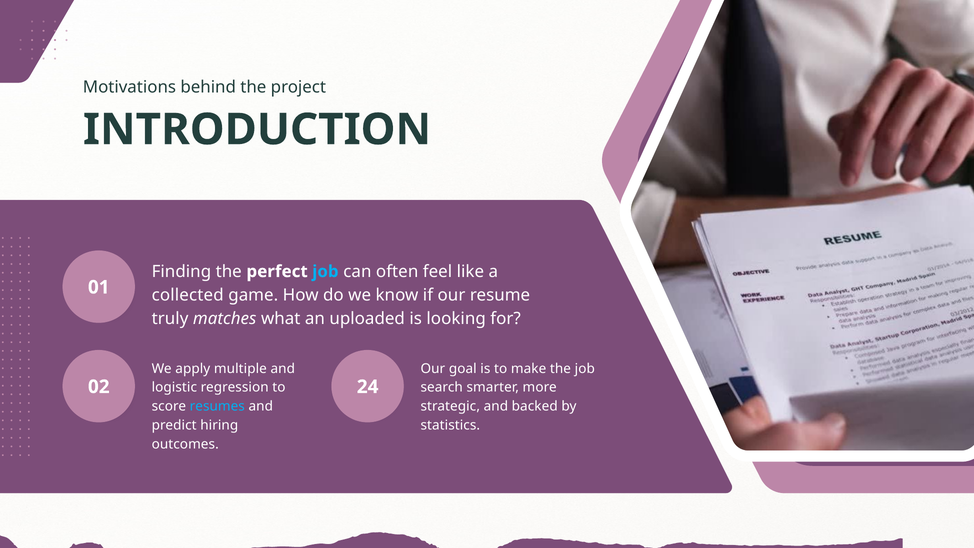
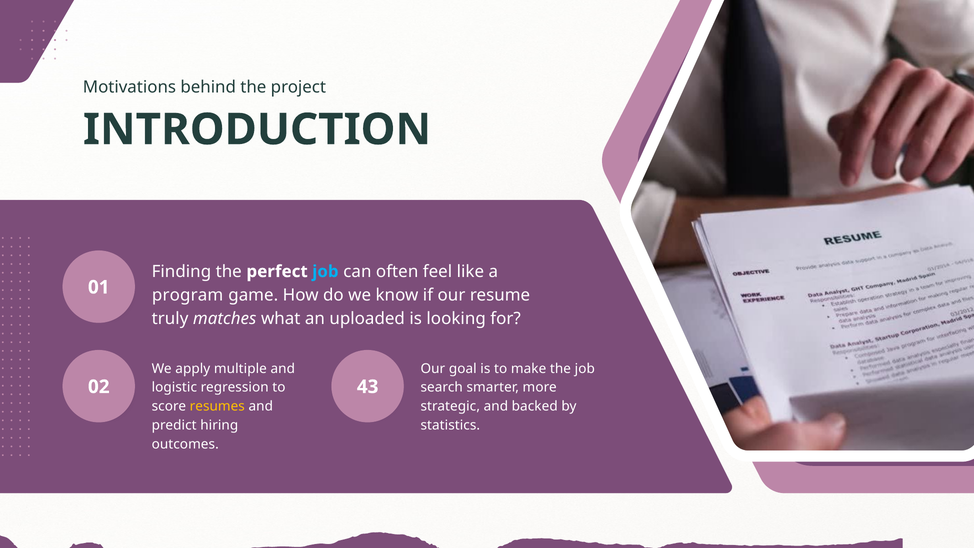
collected: collected -> program
24: 24 -> 43
resumes colour: light blue -> yellow
